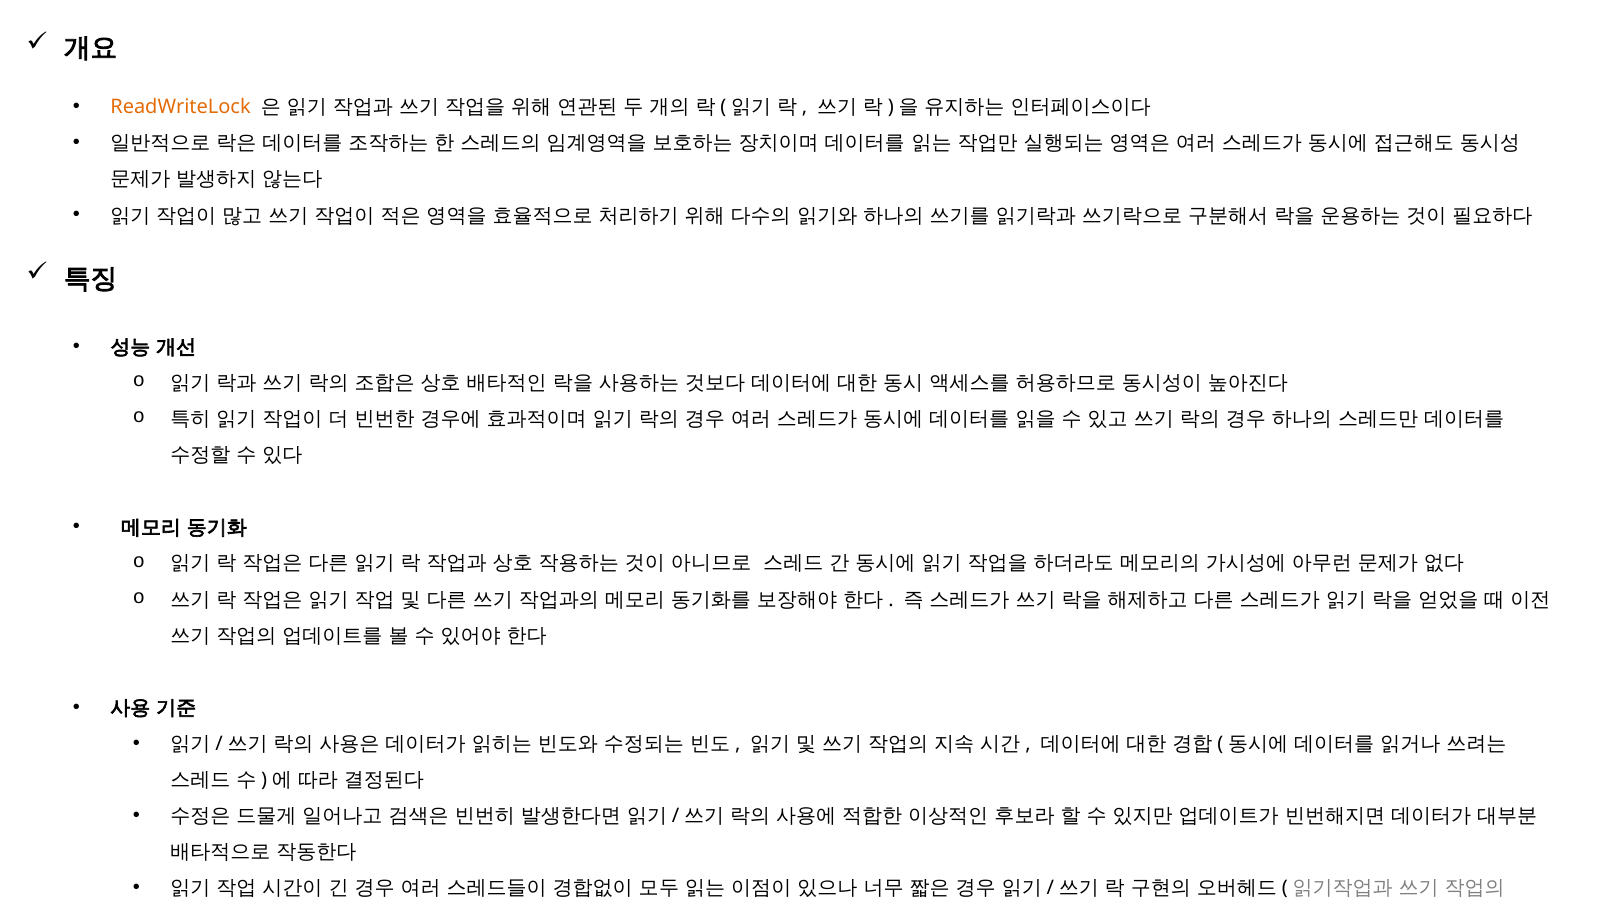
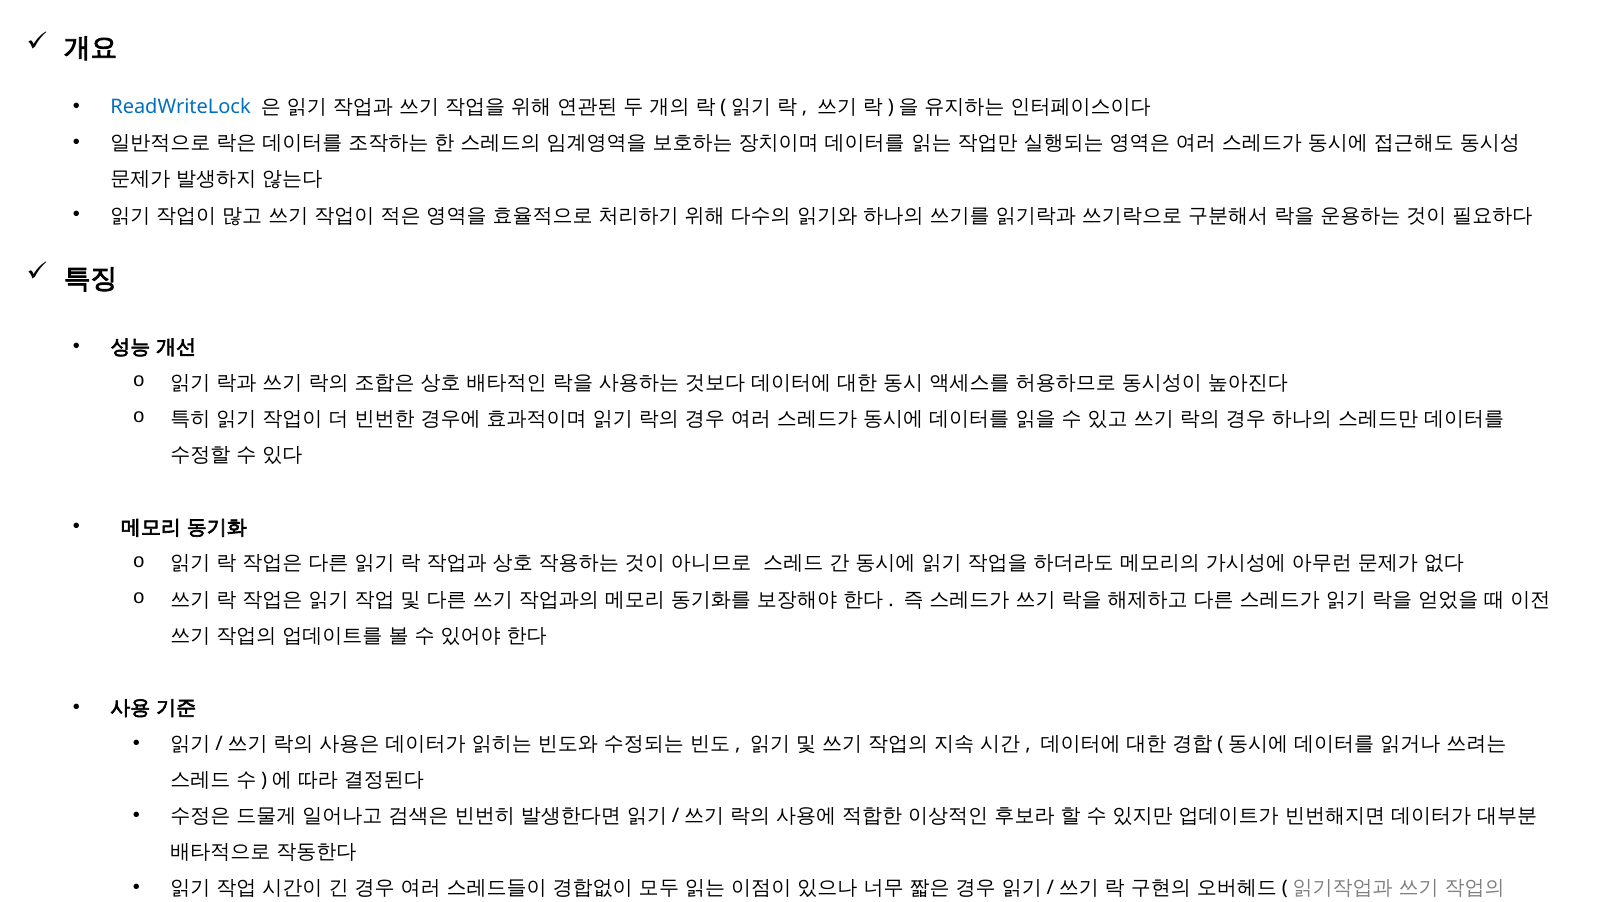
ReadWriteLock colour: orange -> blue
